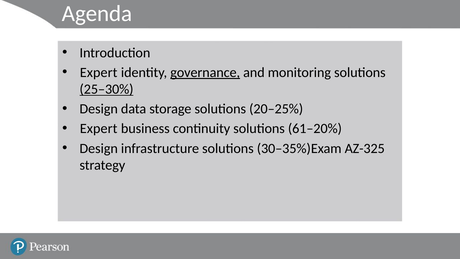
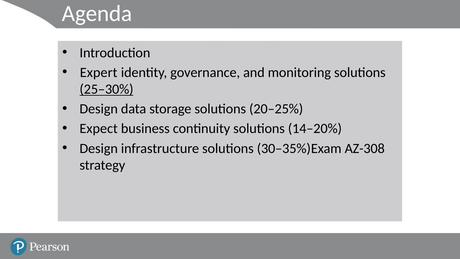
governance underline: present -> none
Expert at (99, 129): Expert -> Expect
61–20%: 61–20% -> 14–20%
AZ-325: AZ-325 -> AZ-308
